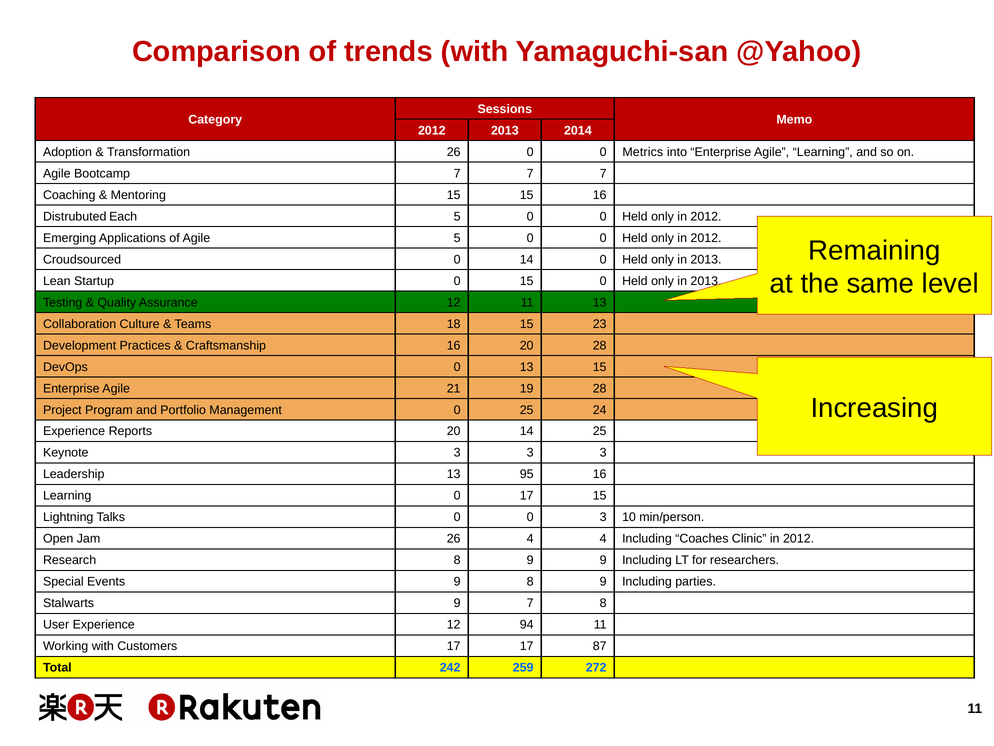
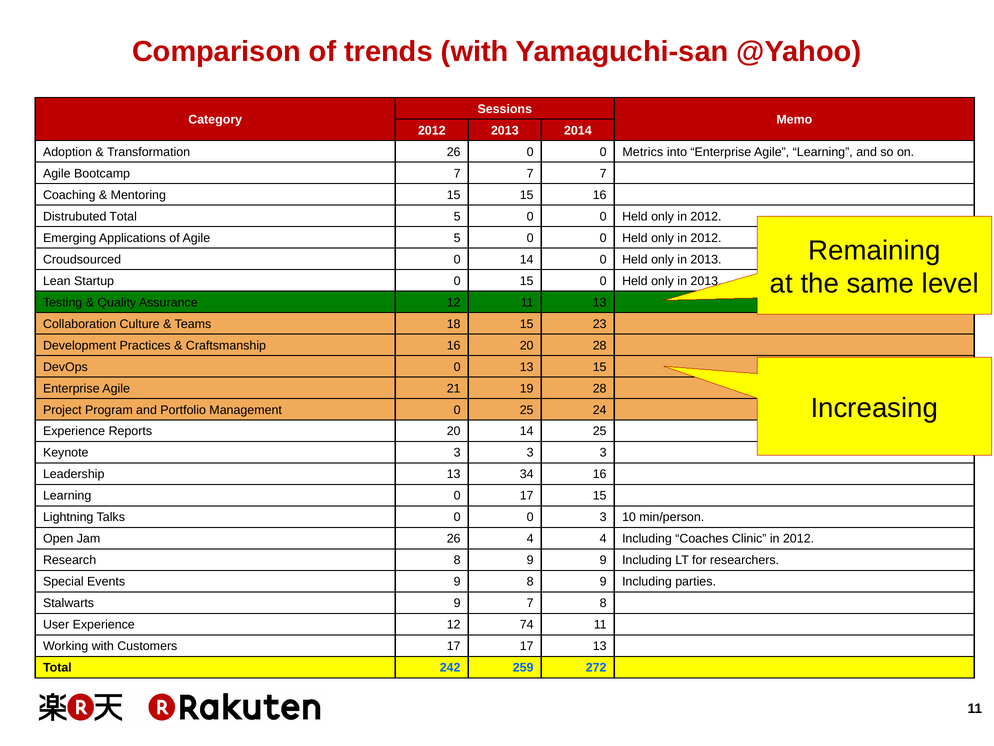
Distrubuted Each: Each -> Total
95: 95 -> 34
94: 94 -> 74
17 87: 87 -> 13
